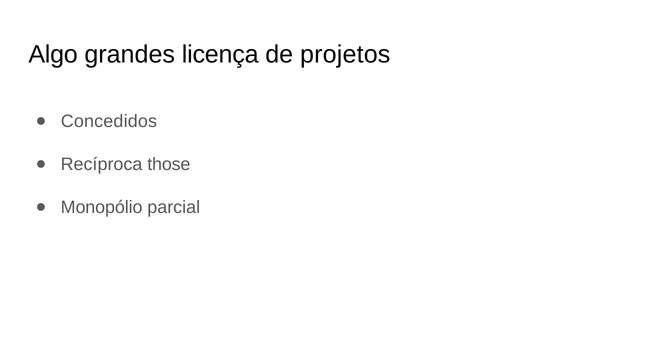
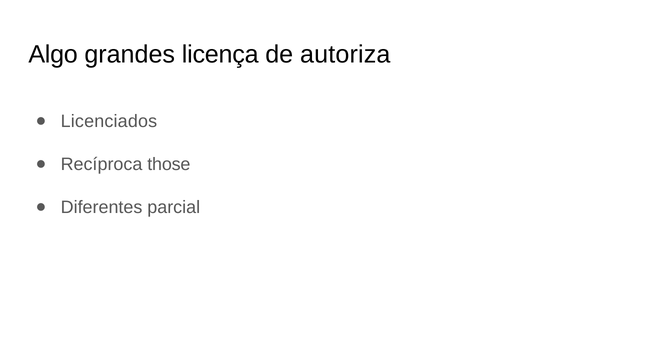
projetos: projetos -> autoriza
Concedidos: Concedidos -> Licenciados
Monopólio: Monopólio -> Diferentes
